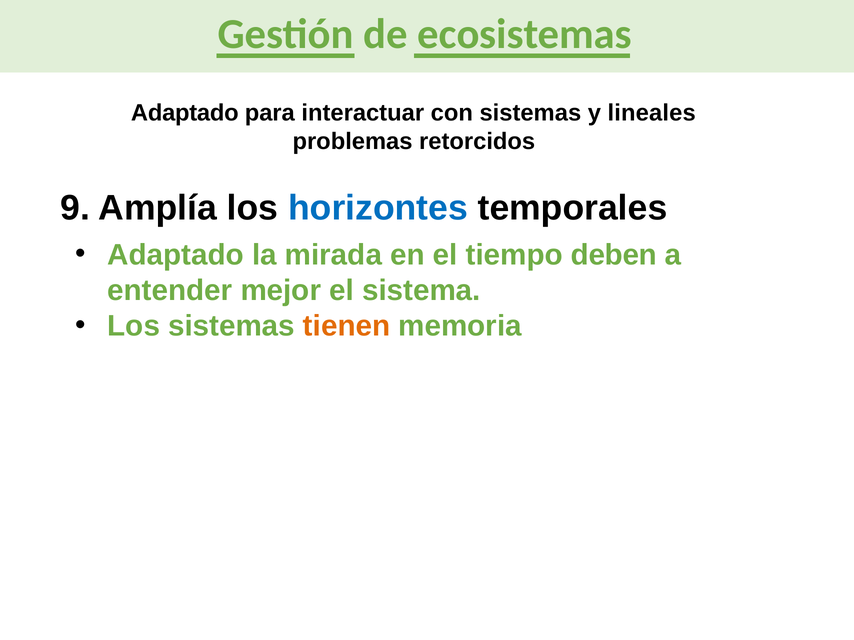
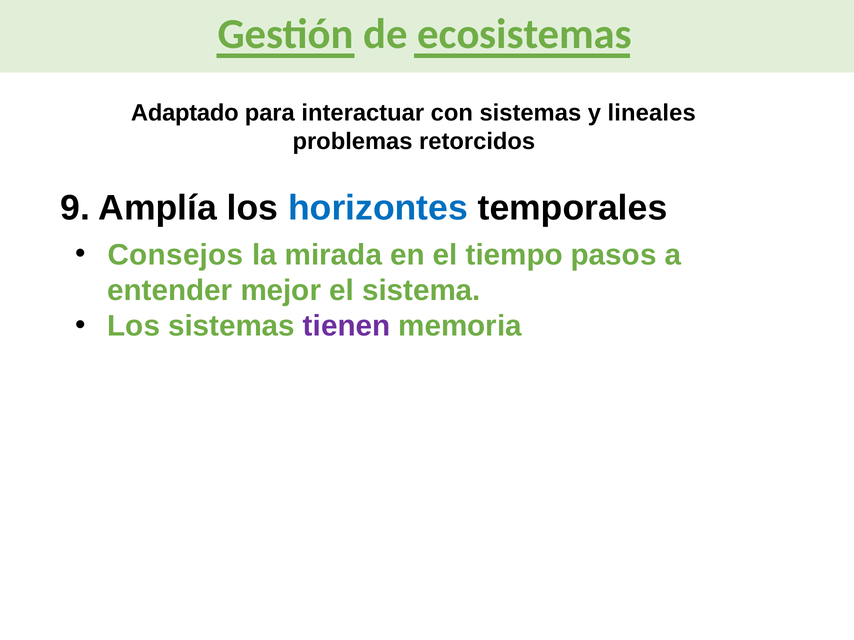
Adaptado at (176, 255): Adaptado -> Consejos
deben: deben -> pasos
tienen colour: orange -> purple
